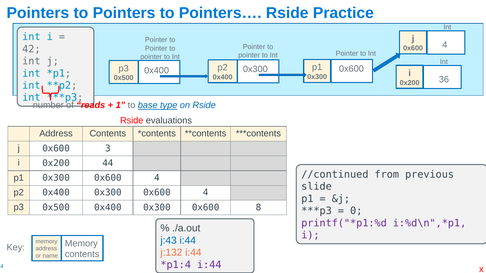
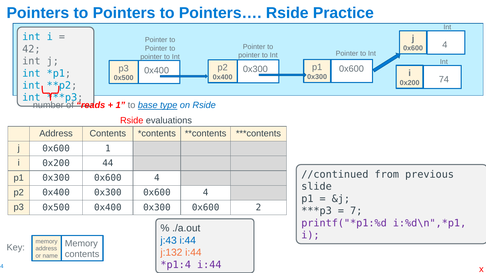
36: 36 -> 74
0x600 3: 3 -> 1
8: 8 -> 2
0: 0 -> 7
